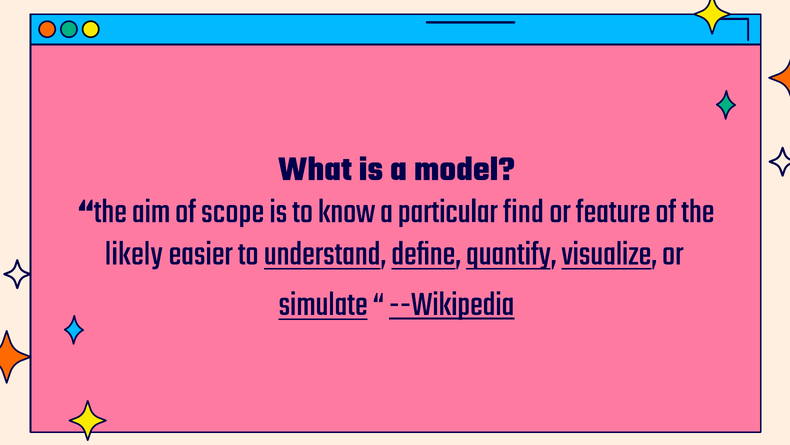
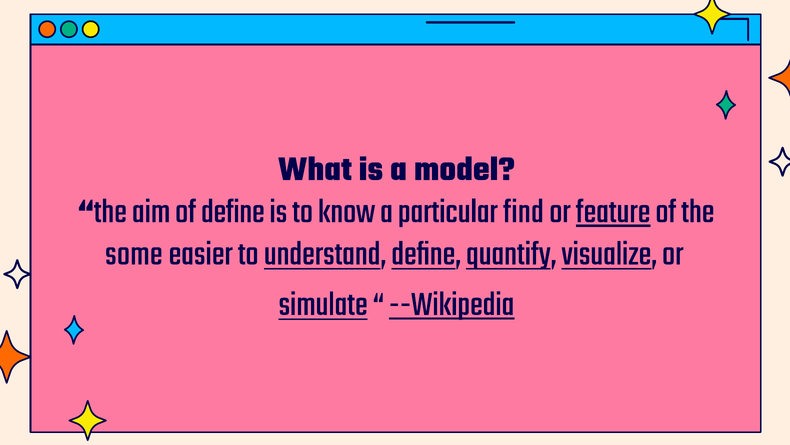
of scope: scope -> define
feature underline: none -> present
likely: likely -> some
